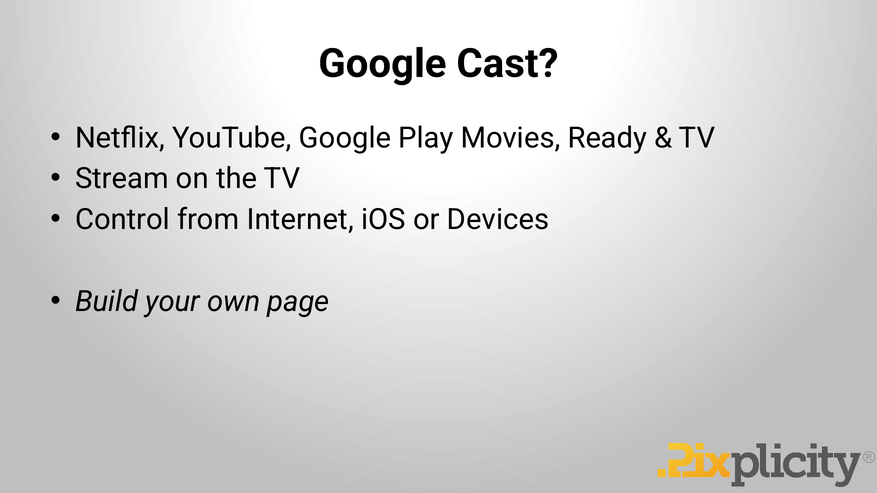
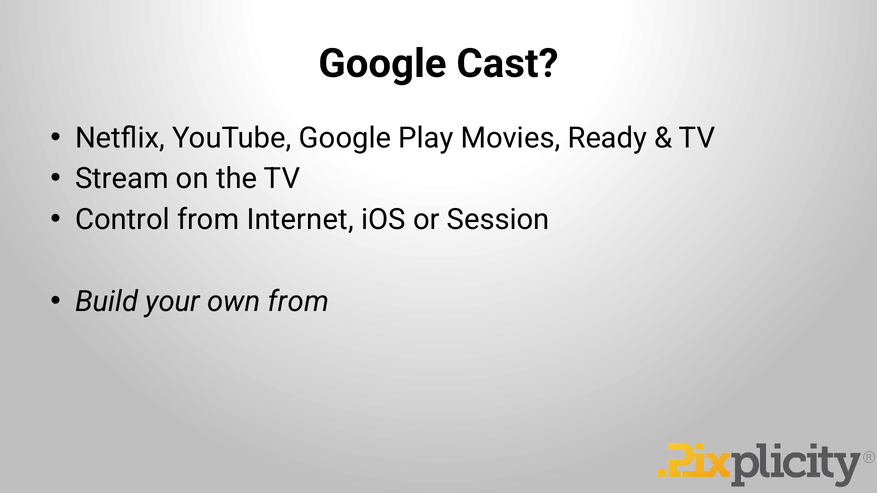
Devices: Devices -> Session
own page: page -> from
